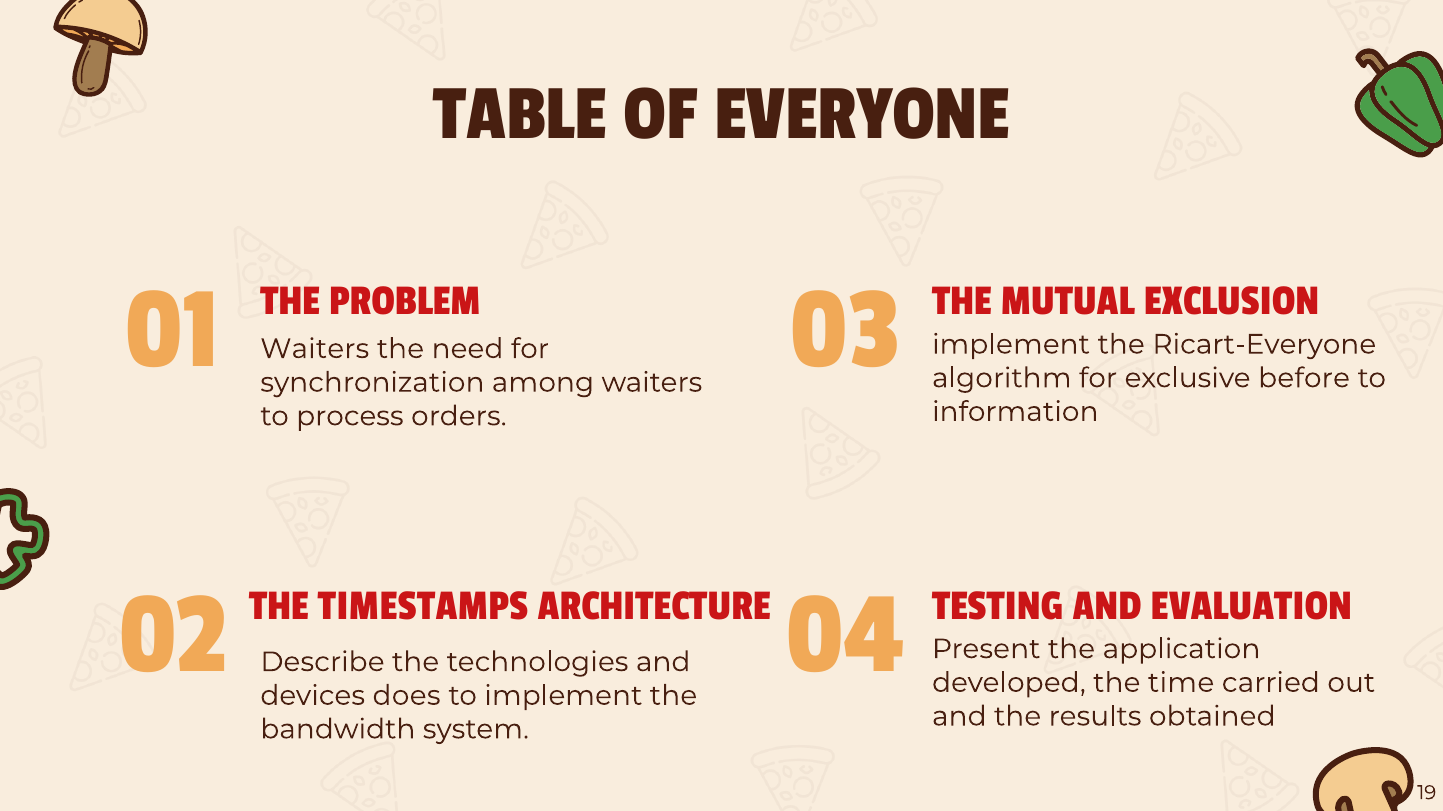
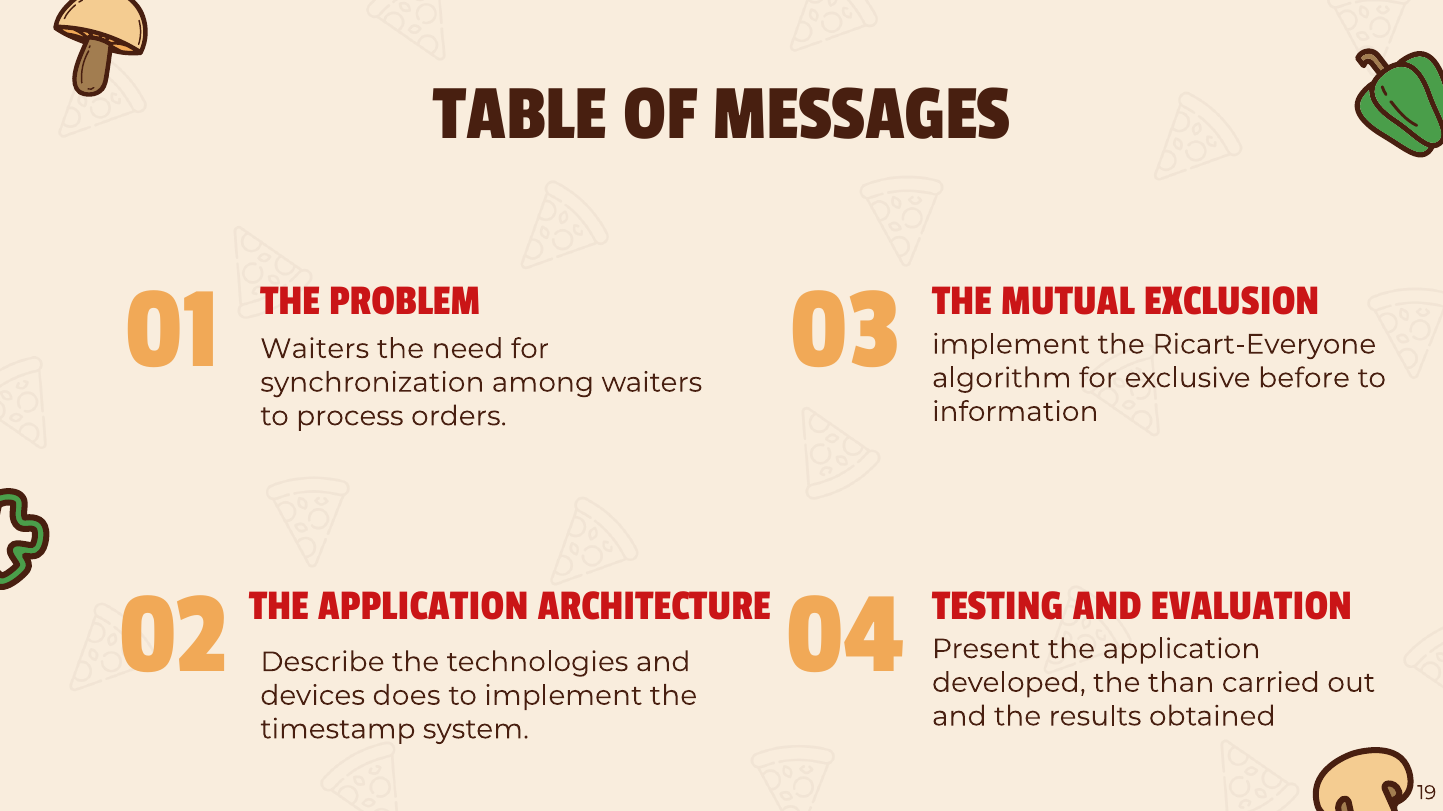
EVERYONE: EVERYONE -> MESSAGES
TIMESTAMPS at (423, 605): TIMESTAMPS -> APPLICATION
time: time -> than
bandwidth: bandwidth -> timestamp
